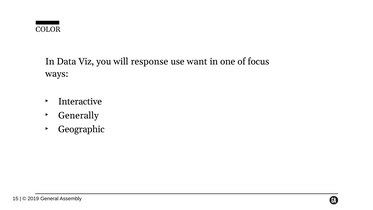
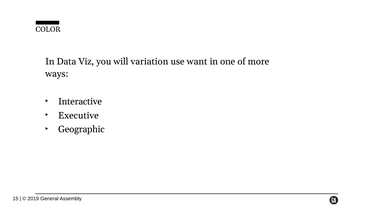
response: response -> variation
focus: focus -> more
Generally: Generally -> Executive
